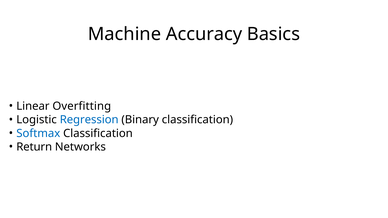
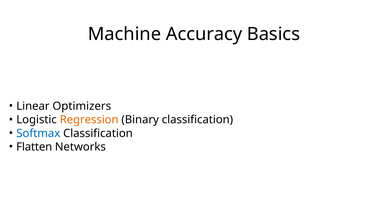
Overfitting: Overfitting -> Optimizers
Regression colour: blue -> orange
Return: Return -> Flatten
